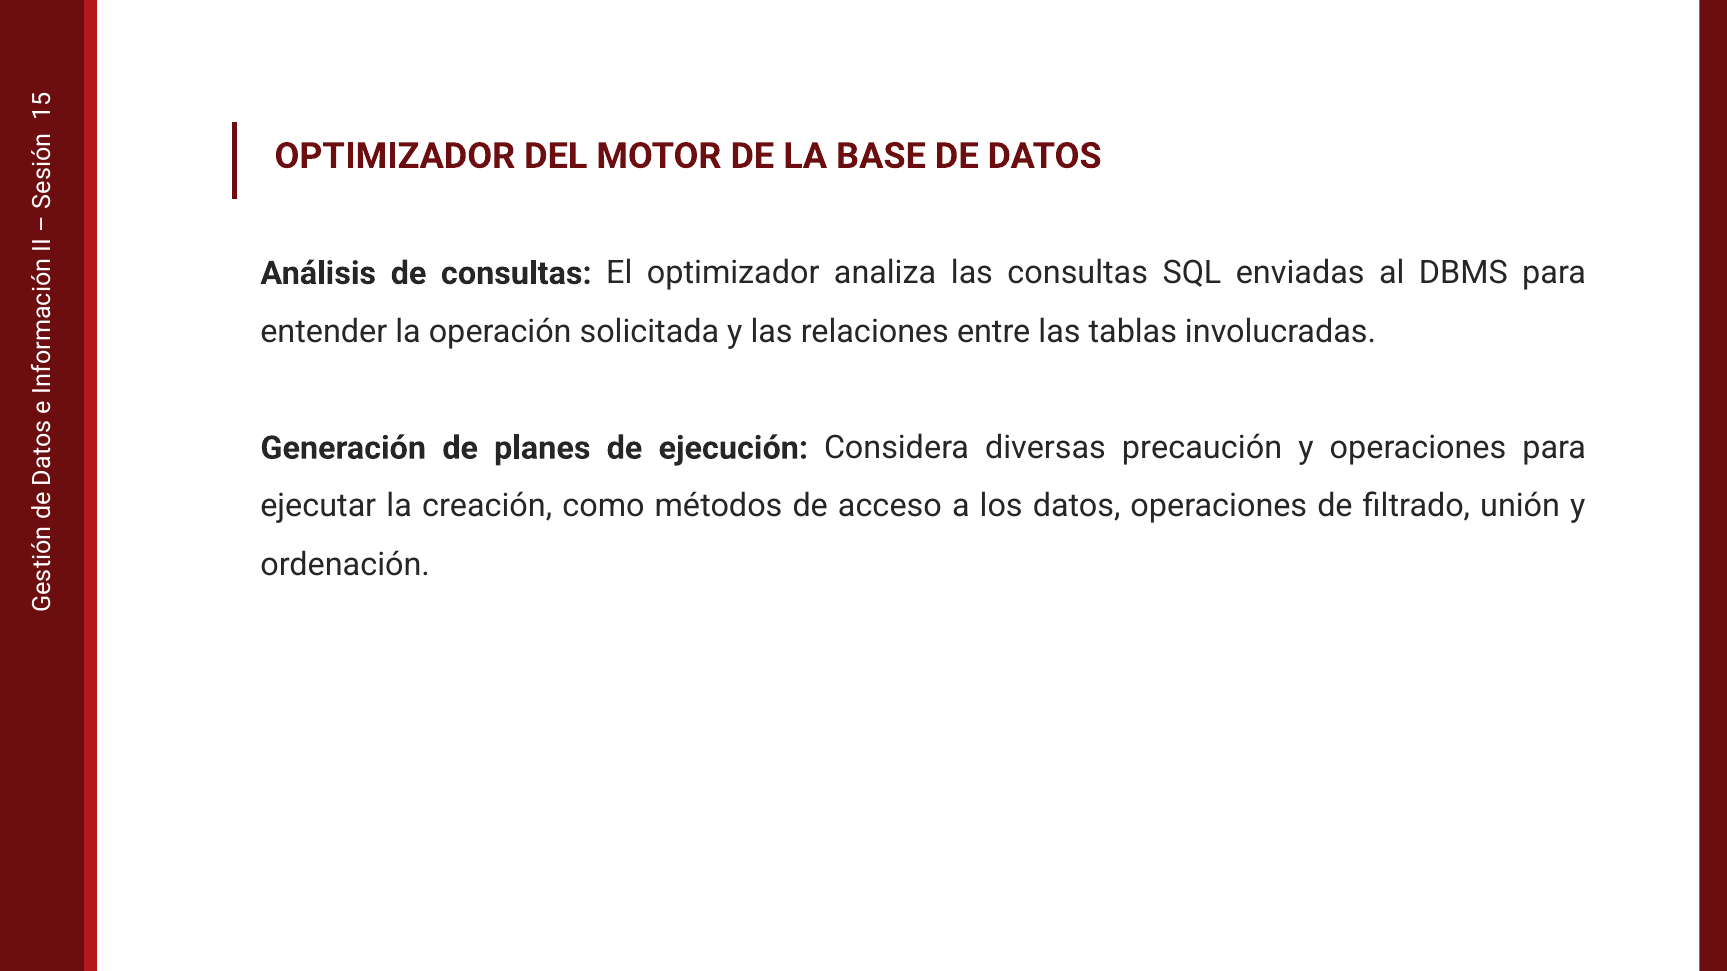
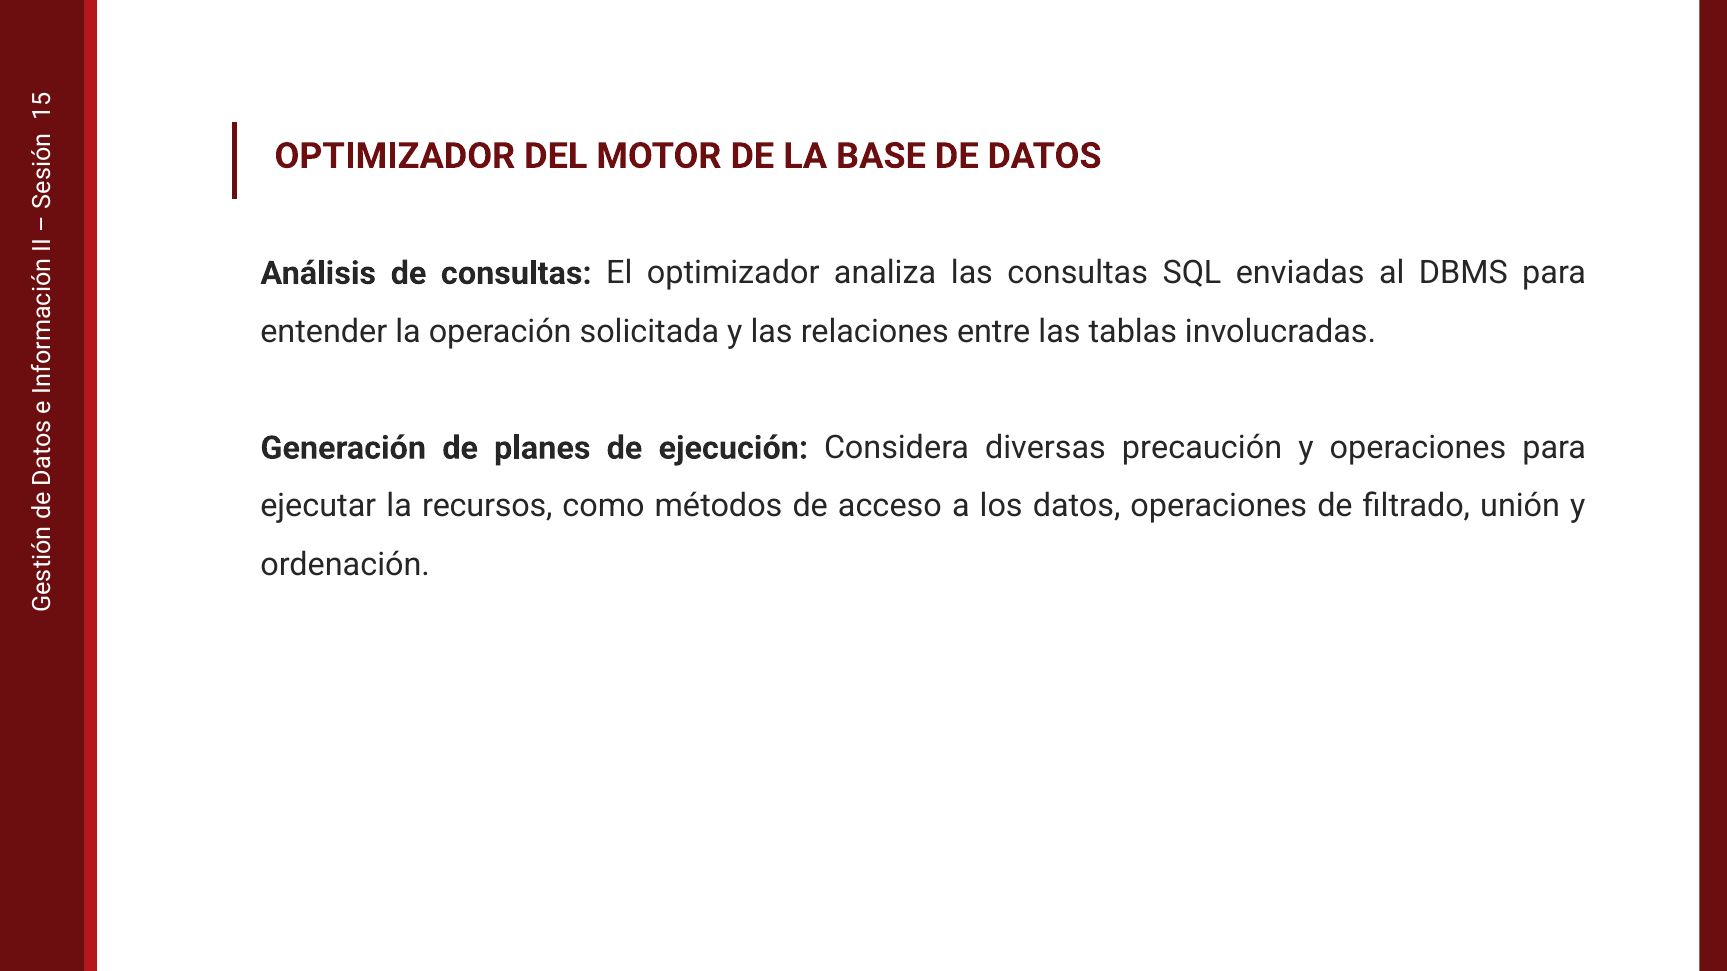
creación: creación -> recursos
